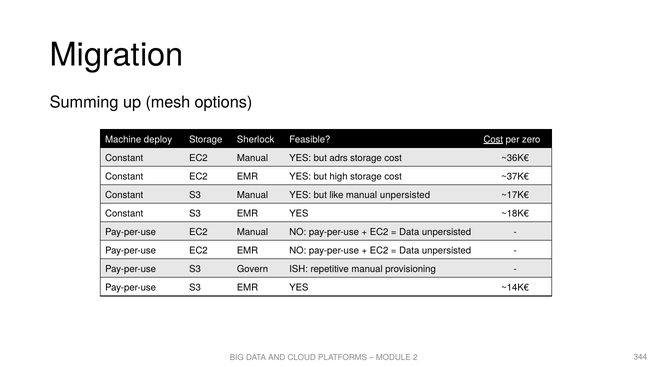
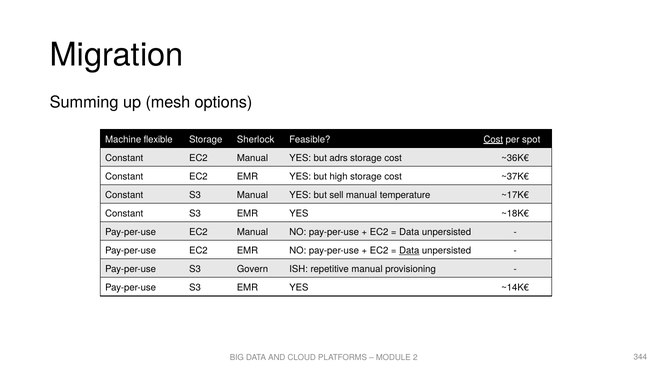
deploy: deploy -> flexible
zero: zero -> spot
like: like -> sell
manual unpersisted: unpersisted -> temperature
Data at (409, 250) underline: none -> present
